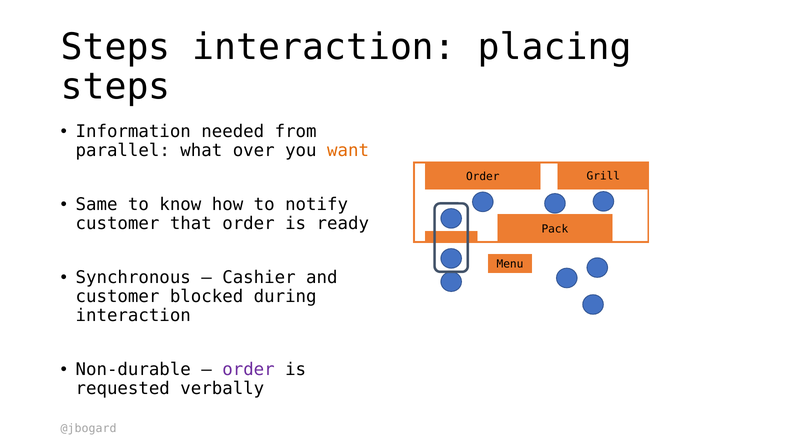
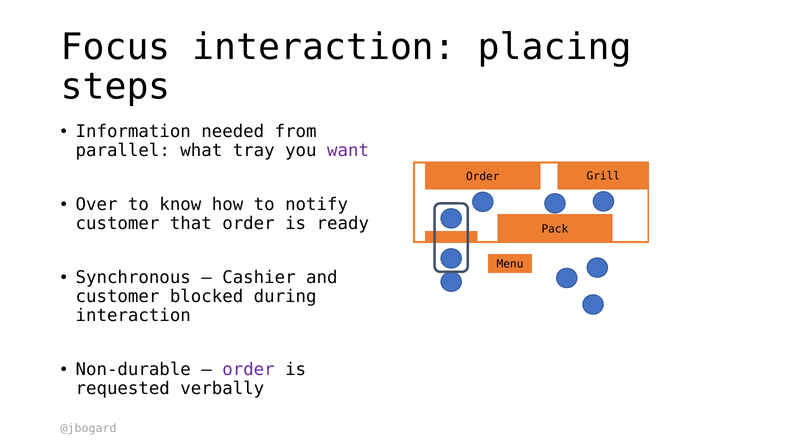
Steps at (116, 47): Steps -> Focus
over: over -> tray
want colour: orange -> purple
Same: Same -> Over
